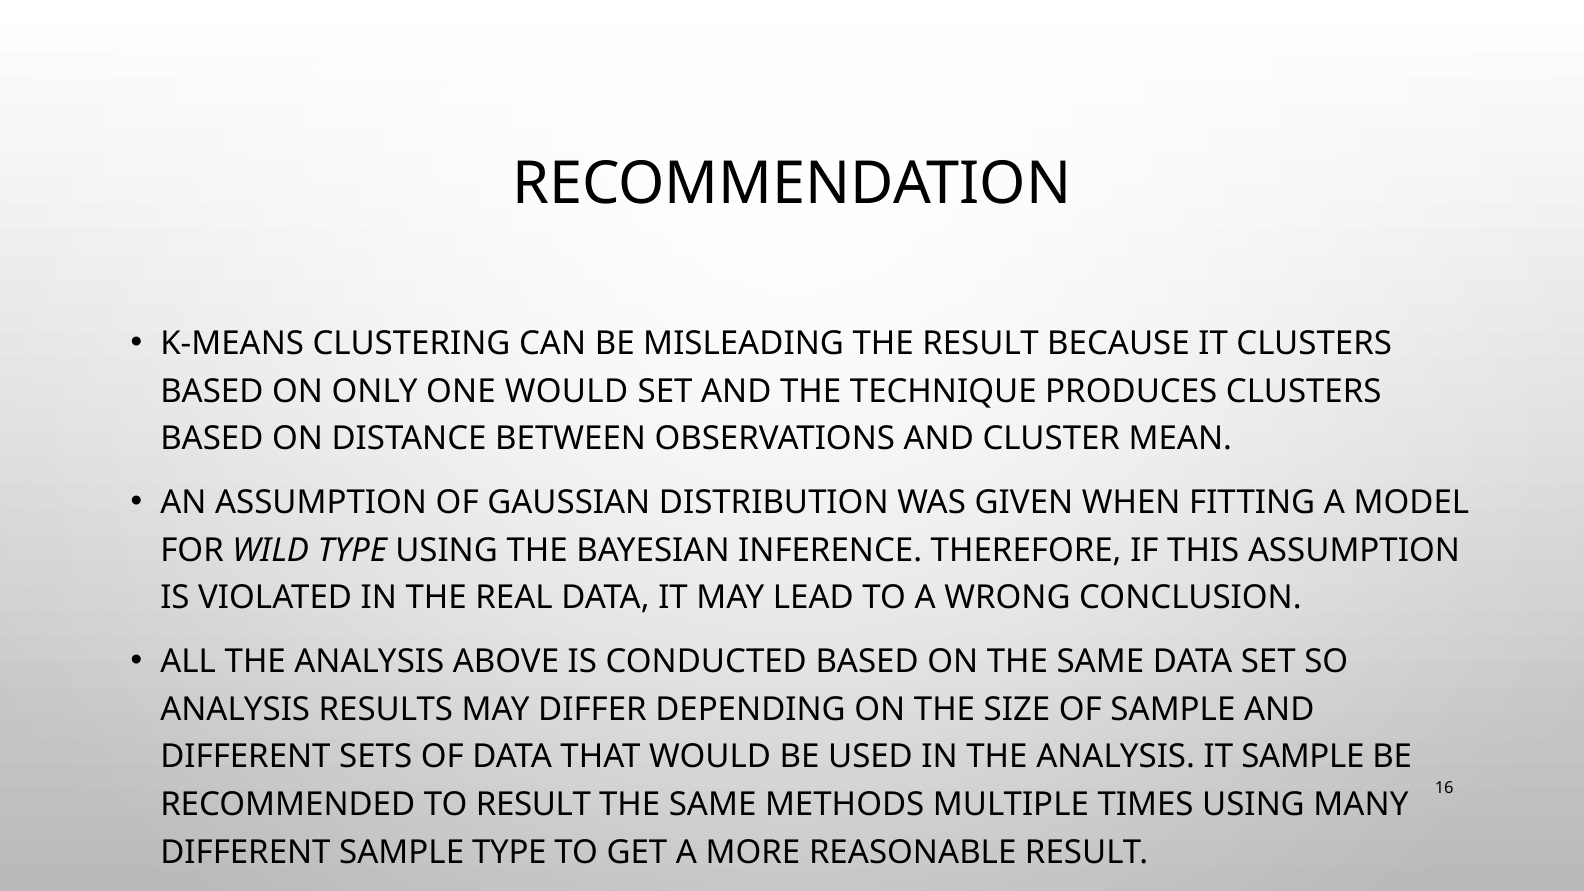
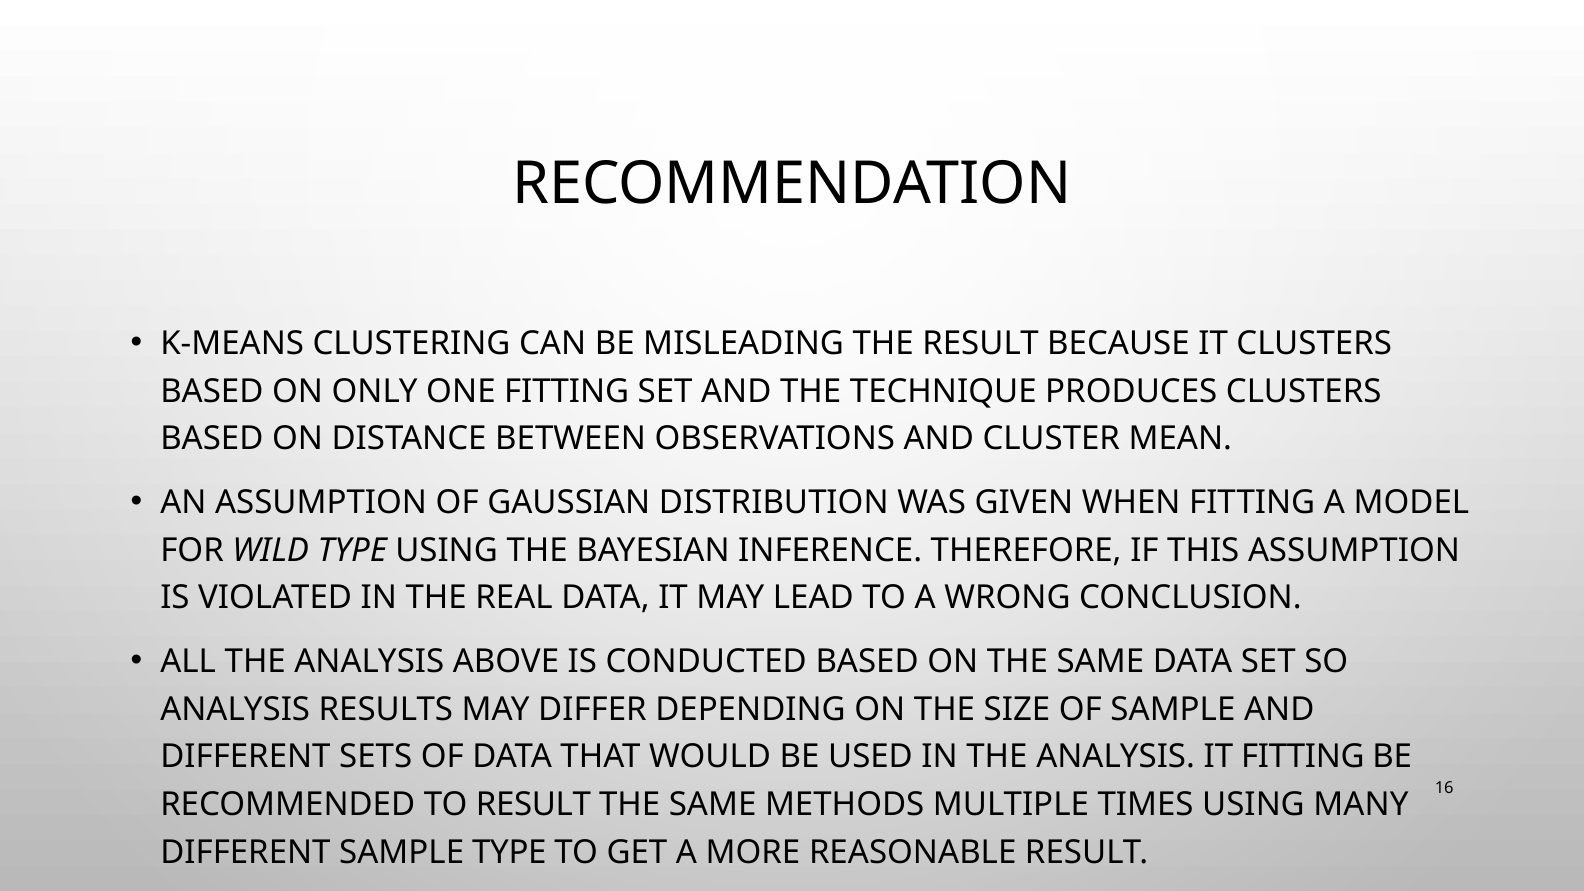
ONE WOULD: WOULD -> FITTING
IT SAMPLE: SAMPLE -> FITTING
